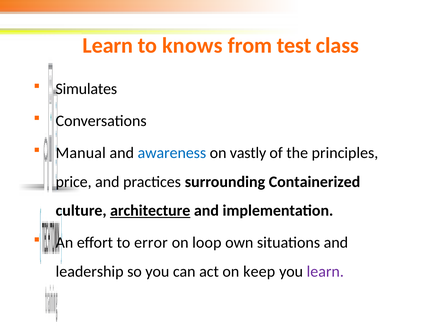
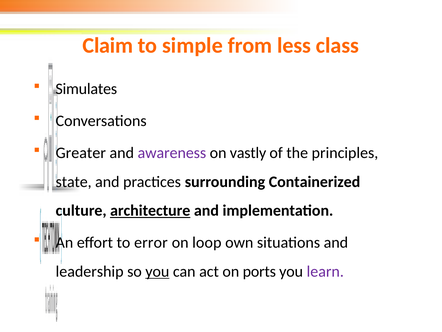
Learn at (108, 46): Learn -> Claim
knows: knows -> simple
test: test -> less
Manual: Manual -> Greater
awareness colour: blue -> purple
price: price -> state
you at (157, 271) underline: none -> present
keep: keep -> ports
